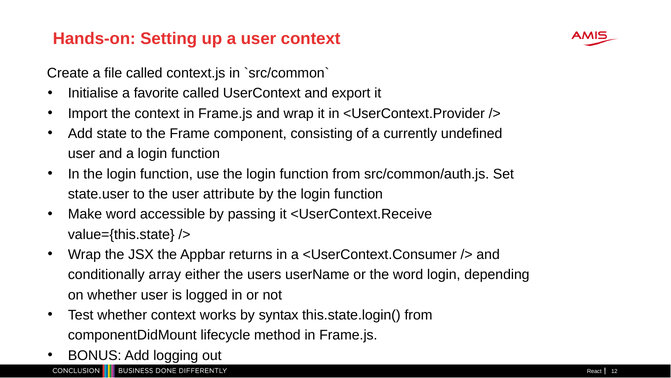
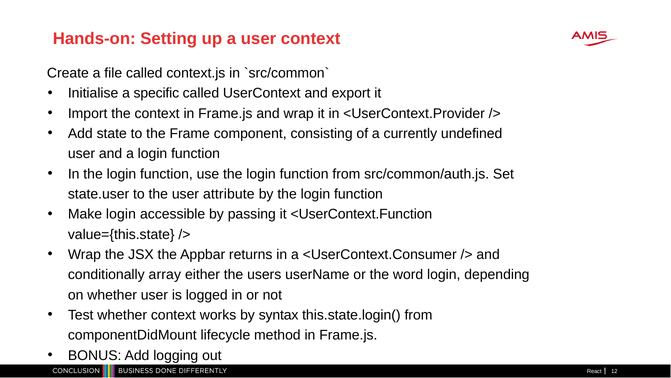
favorite: favorite -> specific
Make word: word -> login
<UserContext.Receive: <UserContext.Receive -> <UserContext.Function
